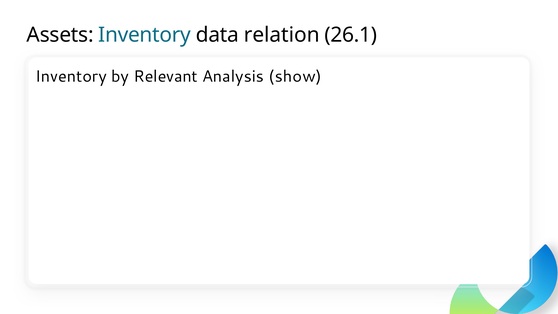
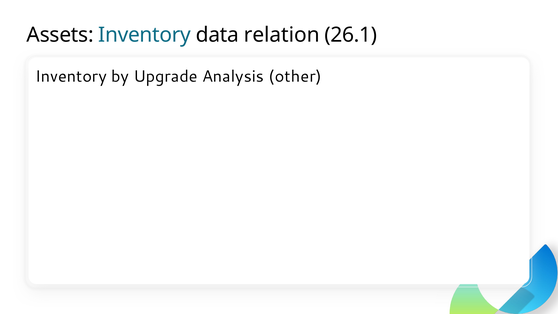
Relevant: Relevant -> Upgrade
show: show -> other
